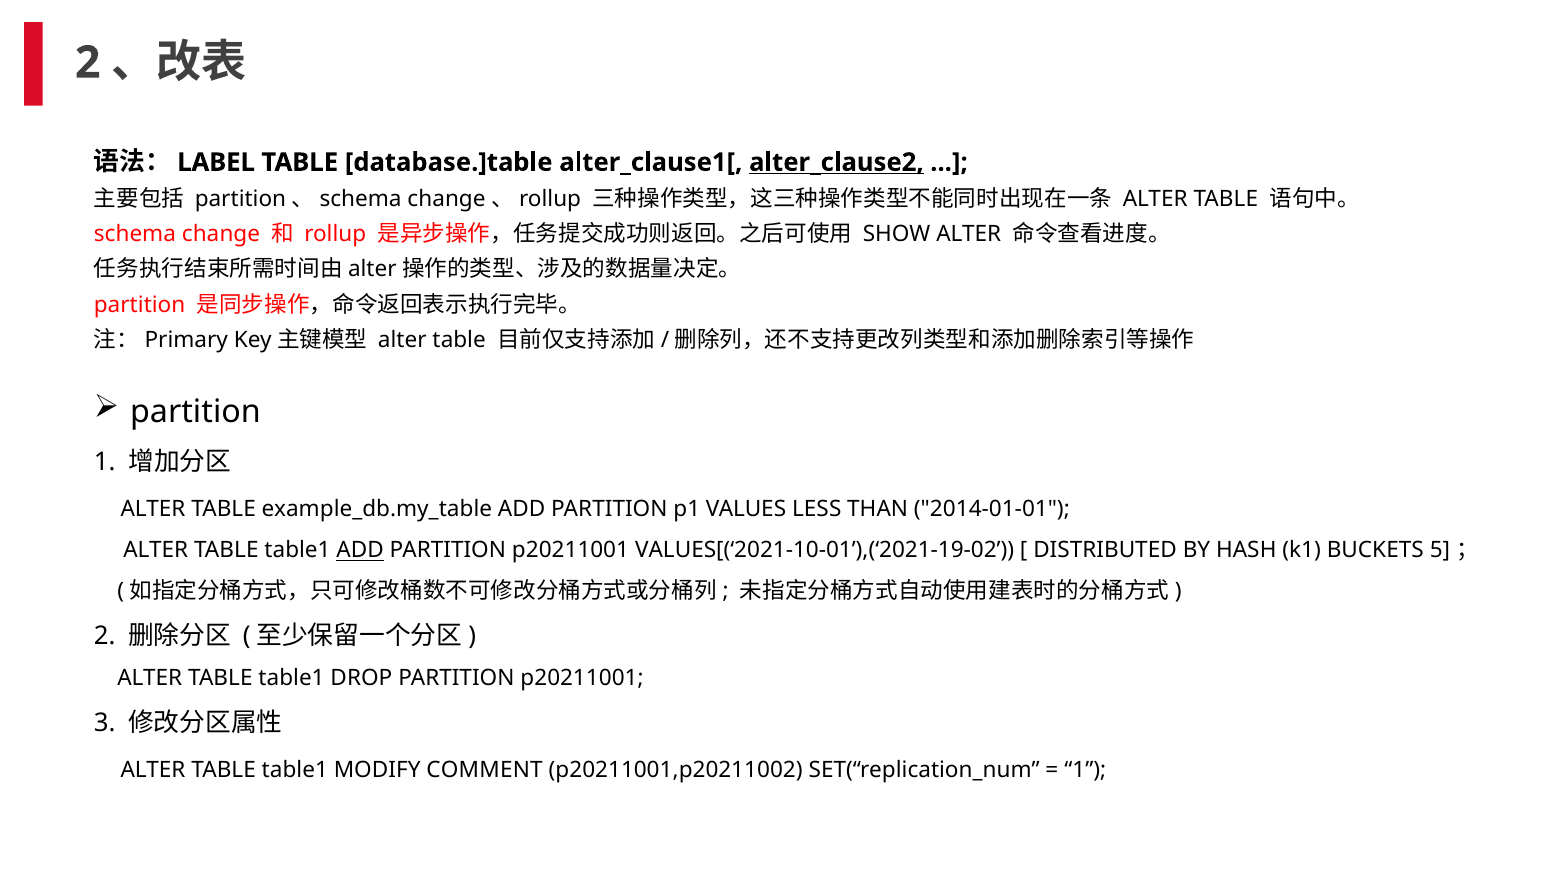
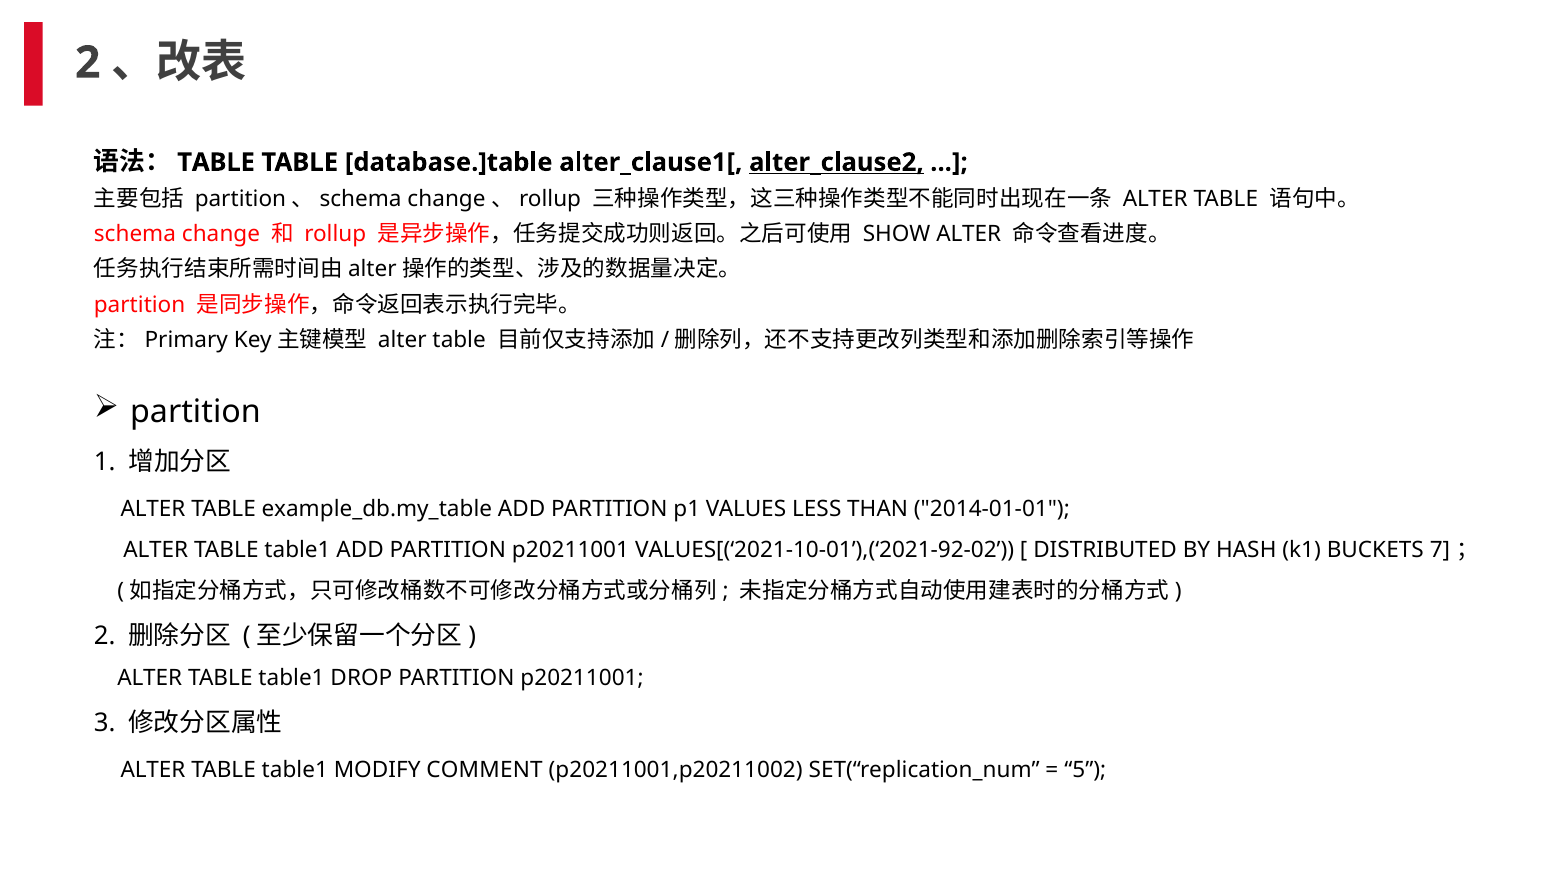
LABEL at (216, 162): LABEL -> TABLE
ADD at (360, 550) underline: present -> none
VALUES[(‘2021-10-01’),(‘2021-19-02: VALUES[(‘2021-10-01’),(‘2021-19-02 -> VALUES[(‘2021-10-01’),(‘2021-92-02
5: 5 -> 7
1 at (1085, 770): 1 -> 5
